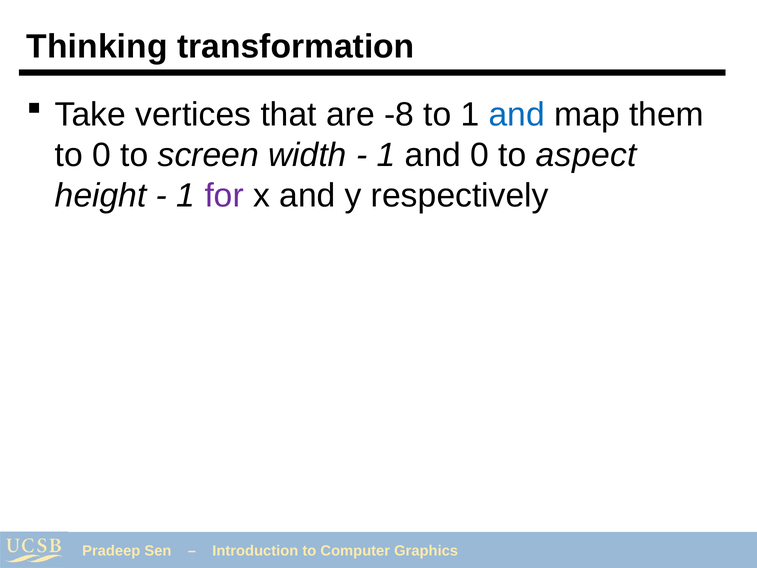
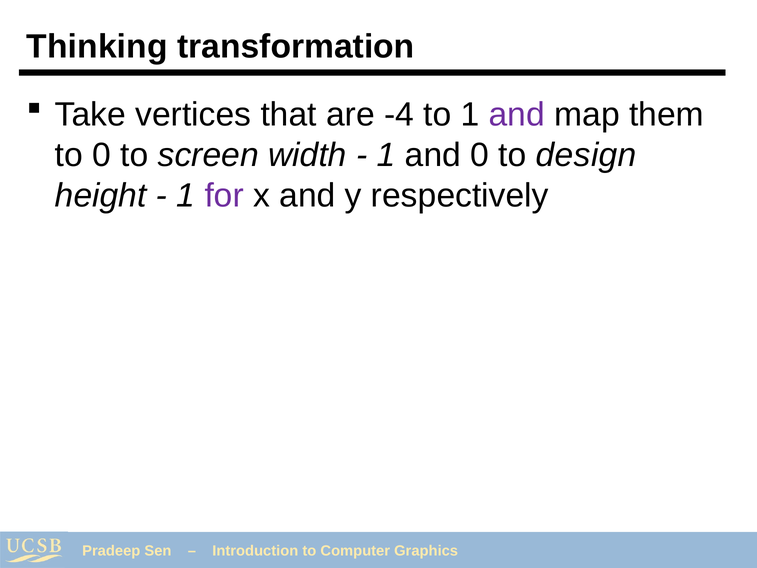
-8: -8 -> -4
and at (517, 115) colour: blue -> purple
aspect: aspect -> design
